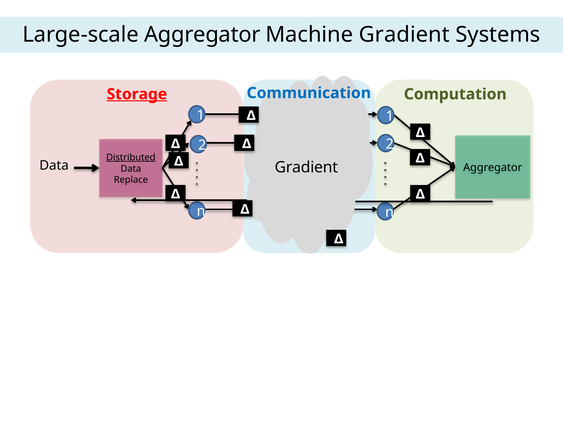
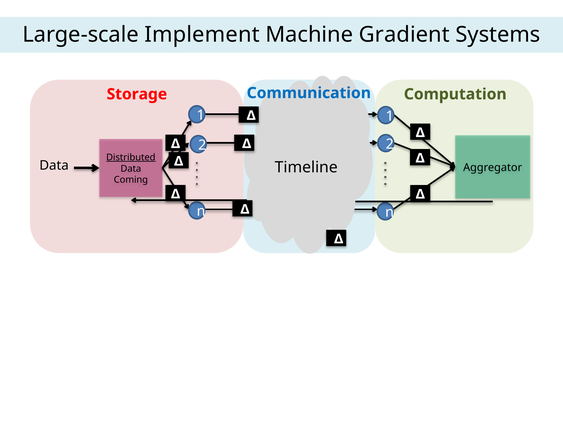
Large-scale Aggregator: Aggregator -> Implement
Storage underline: present -> none
Gradient at (306, 167): Gradient -> Timeline
Replace: Replace -> Coming
